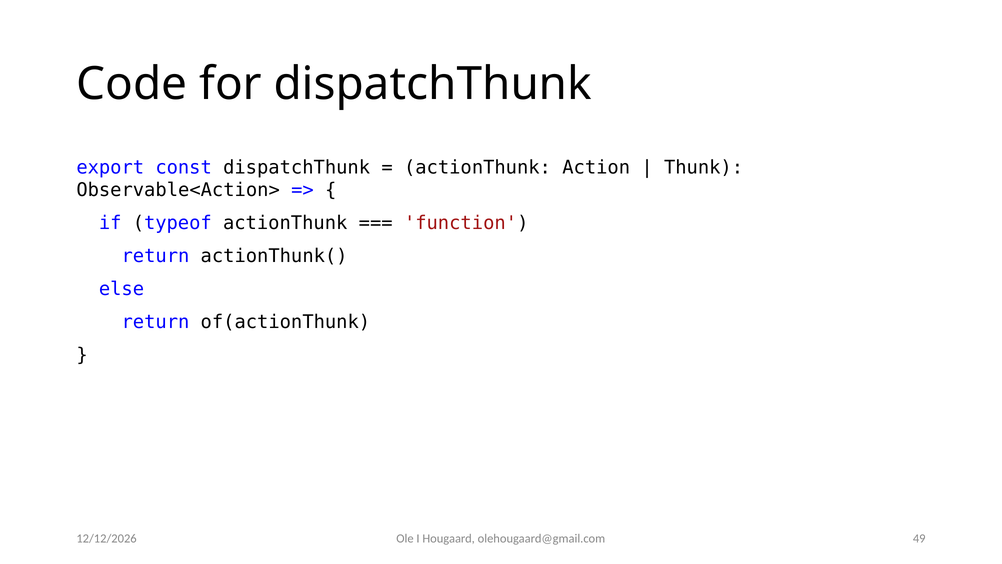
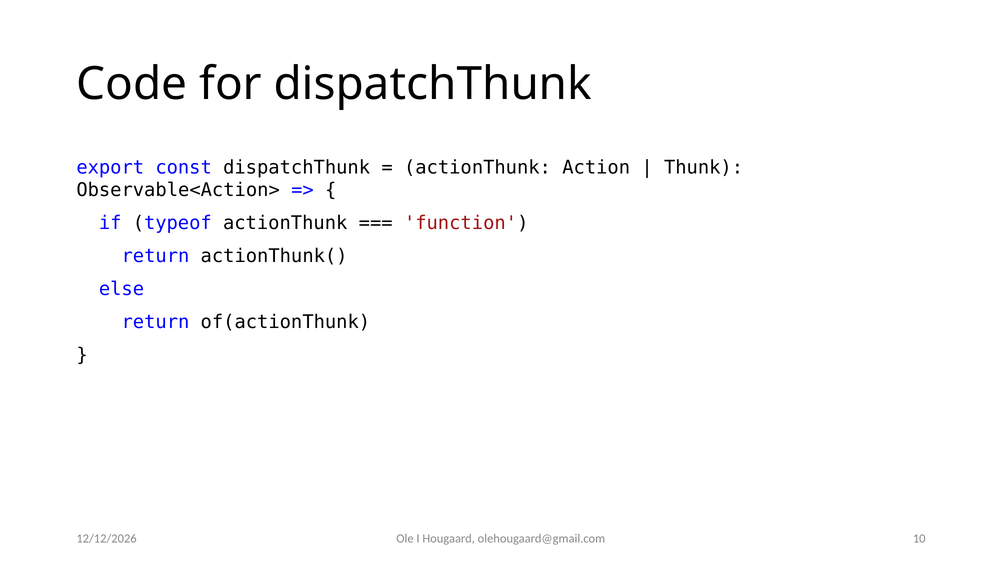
49: 49 -> 10
